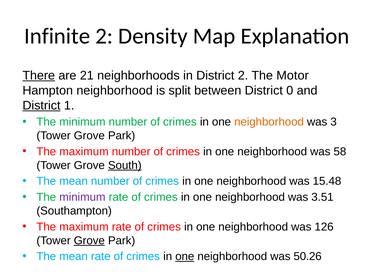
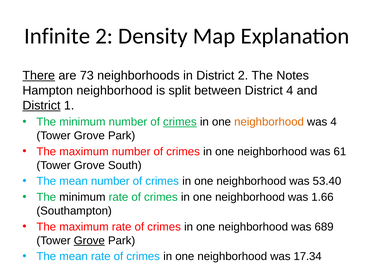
21: 21 -> 73
Motor: Motor -> Notes
District 0: 0 -> 4
crimes at (180, 122) underline: none -> present
was 3: 3 -> 4
58: 58 -> 61
South underline: present -> none
15.48: 15.48 -> 53.40
minimum at (82, 198) colour: purple -> black
3.51: 3.51 -> 1.66
126: 126 -> 689
one at (185, 257) underline: present -> none
50.26: 50.26 -> 17.34
